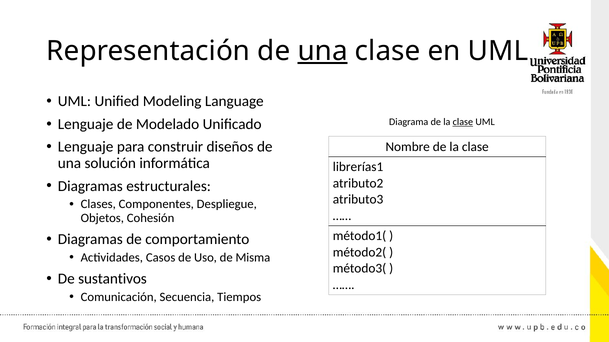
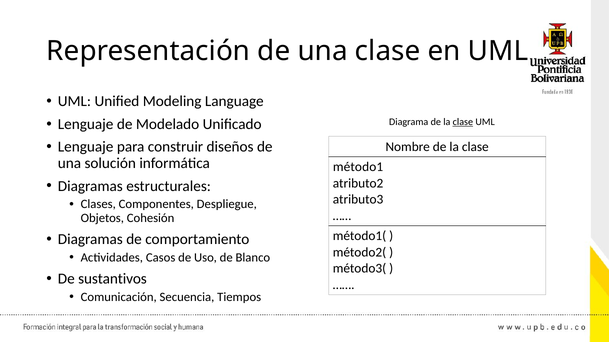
una at (323, 51) underline: present -> none
librerías1: librerías1 -> método1
Misma: Misma -> Blanco
